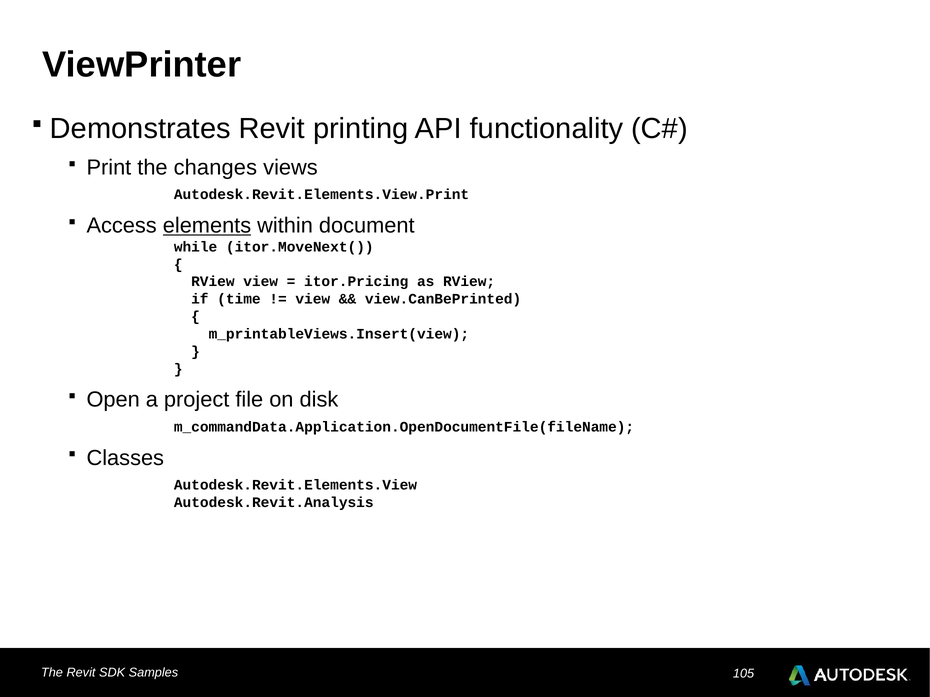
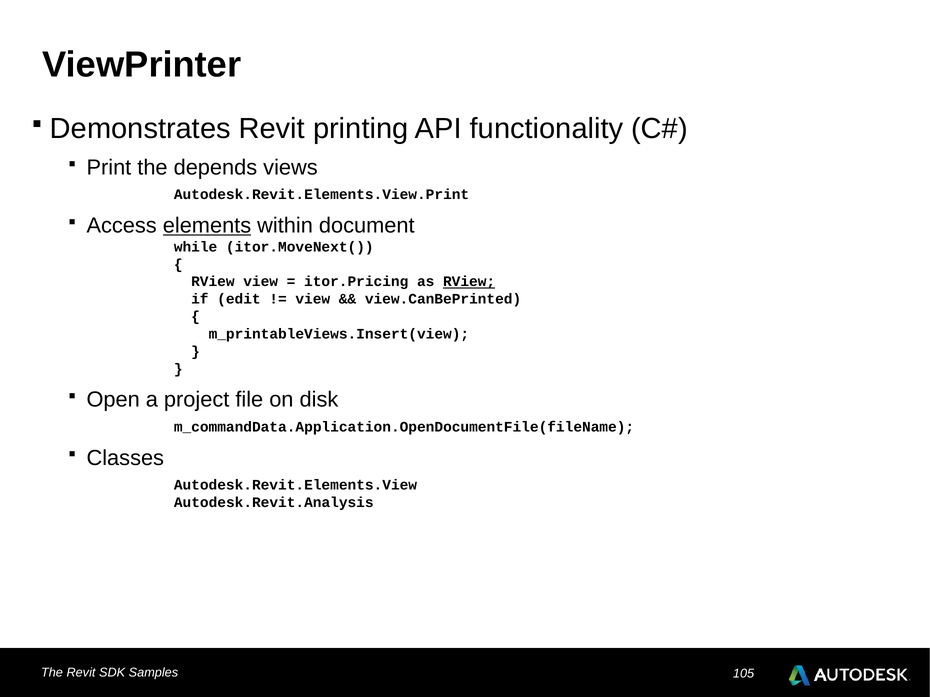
changes: changes -> depends
RView at (469, 282) underline: none -> present
time: time -> edit
